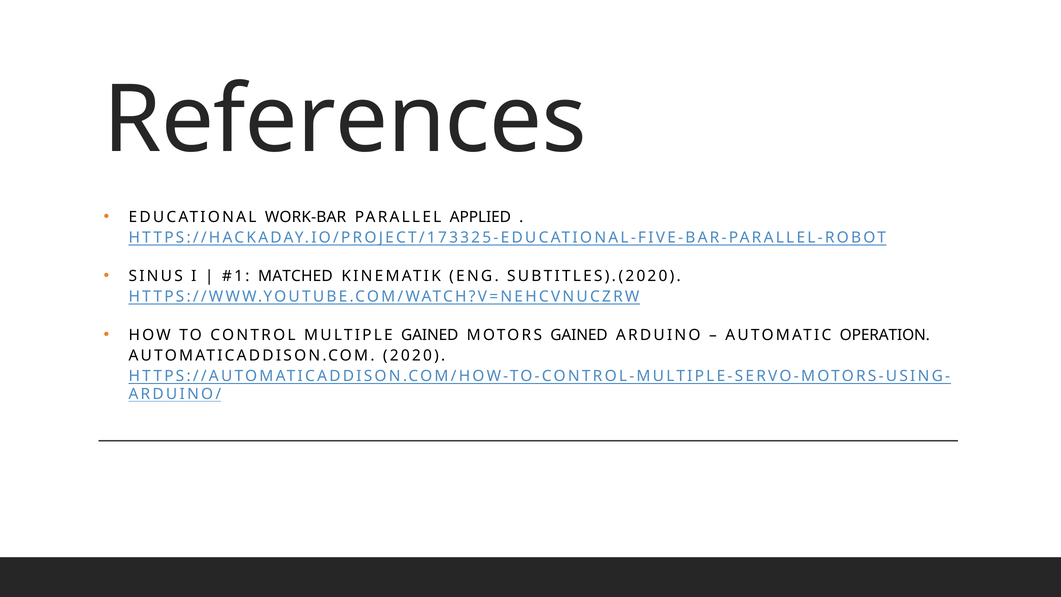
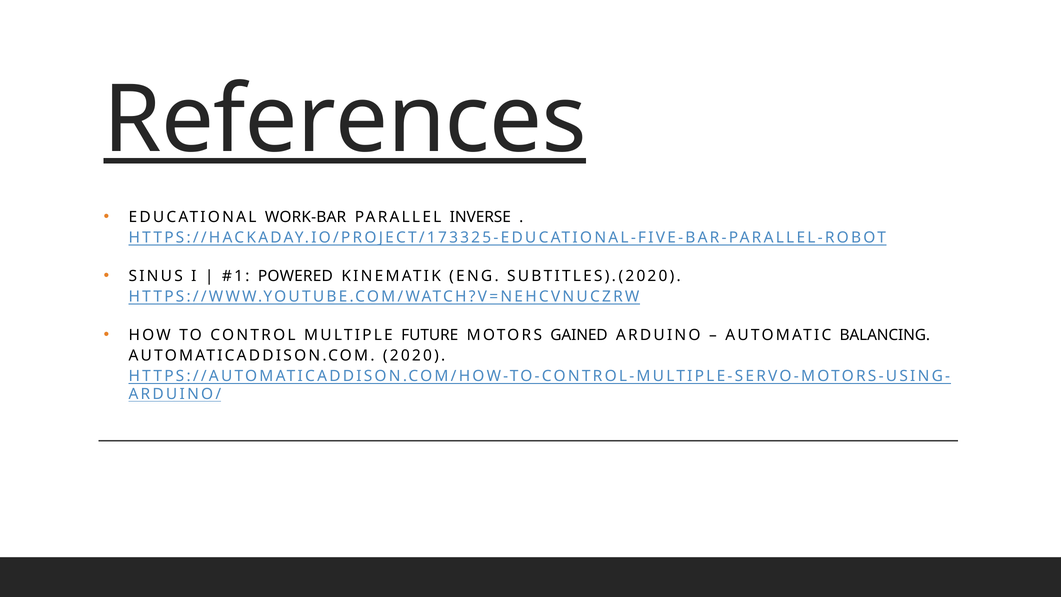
References underline: none -> present
APPLIED: APPLIED -> INVERSE
MATCHED: MATCHED -> POWERED
MULTIPLE GAINED: GAINED -> FUTURE
OPERATION: OPERATION -> BALANCING
